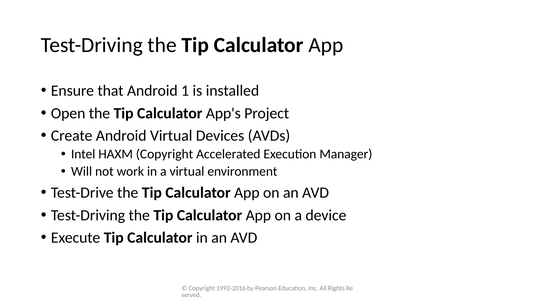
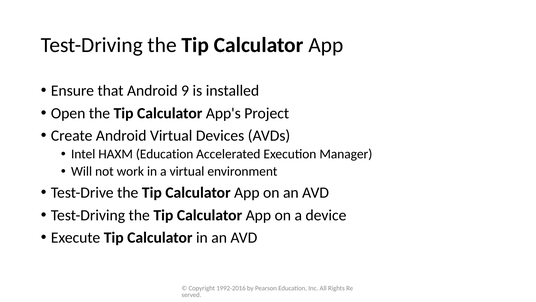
1: 1 -> 9
HAXM Copyright: Copyright -> Education
